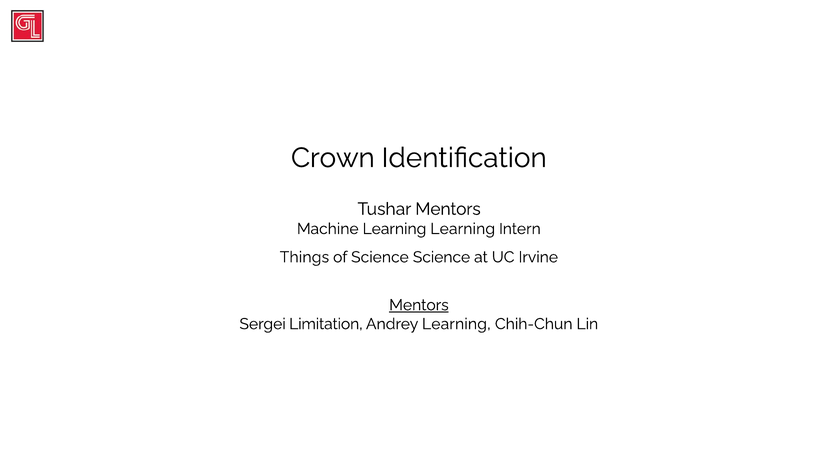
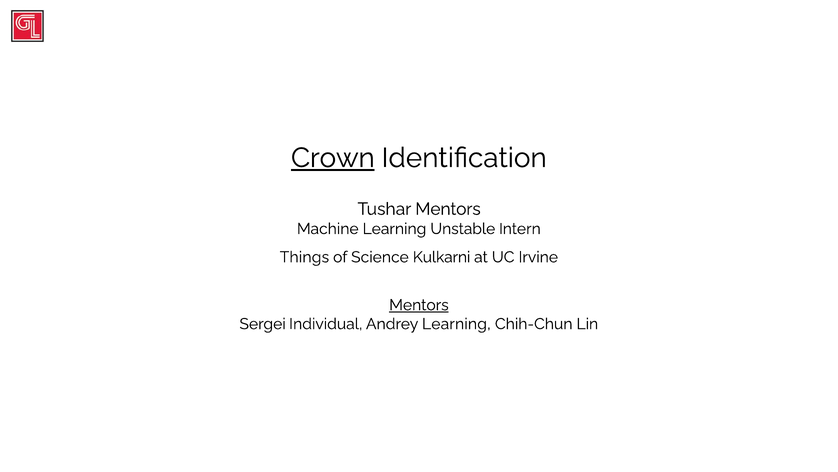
Crown underline: none -> present
Learning Learning: Learning -> Unstable
Science Science: Science -> Kulkarni
Limitation: Limitation -> Individual
